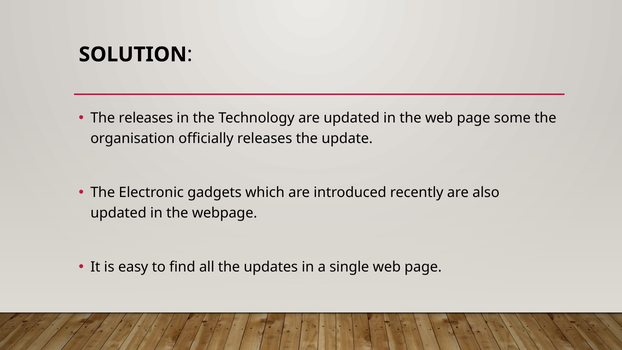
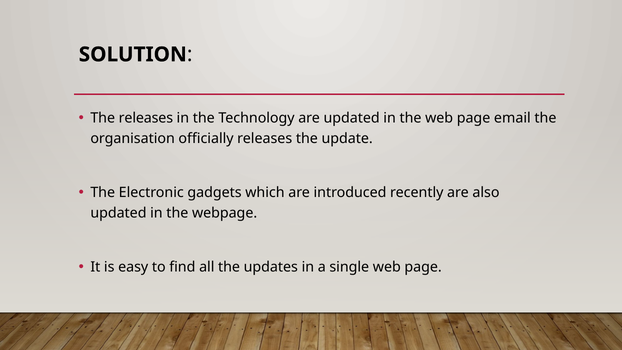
some: some -> email
